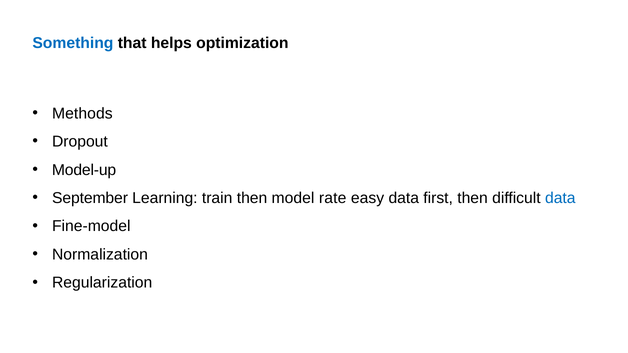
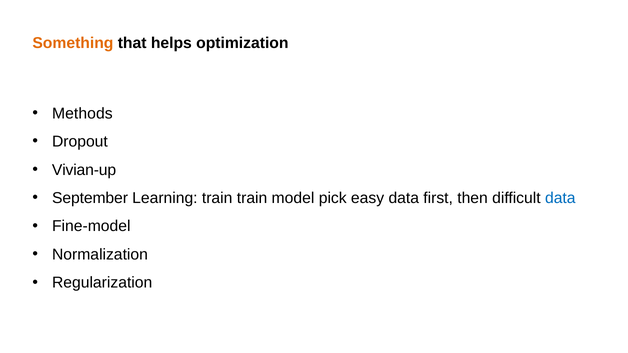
Something colour: blue -> orange
Model-up: Model-up -> Vivian-up
train then: then -> train
rate: rate -> pick
